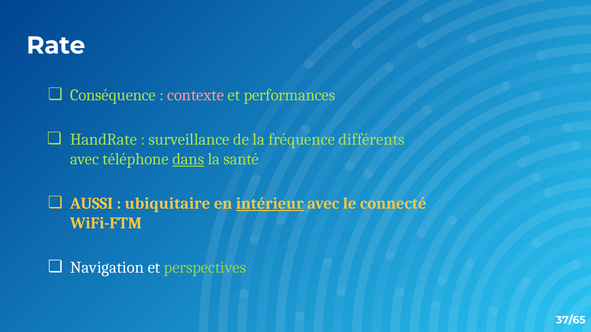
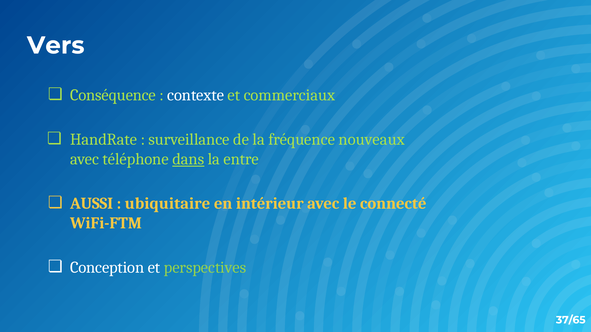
Rate: Rate -> Vers
contexte colour: pink -> white
performances: performances -> commerciaux
différents: différents -> nouveaux
santé: santé -> entre
intérieur underline: present -> none
Navigation: Navigation -> Conception
